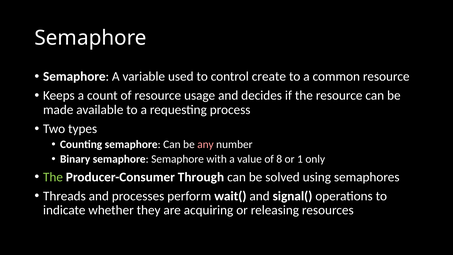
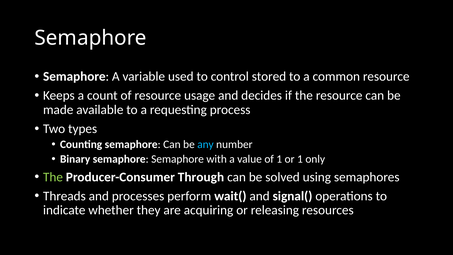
create: create -> stored
any colour: pink -> light blue
of 8: 8 -> 1
